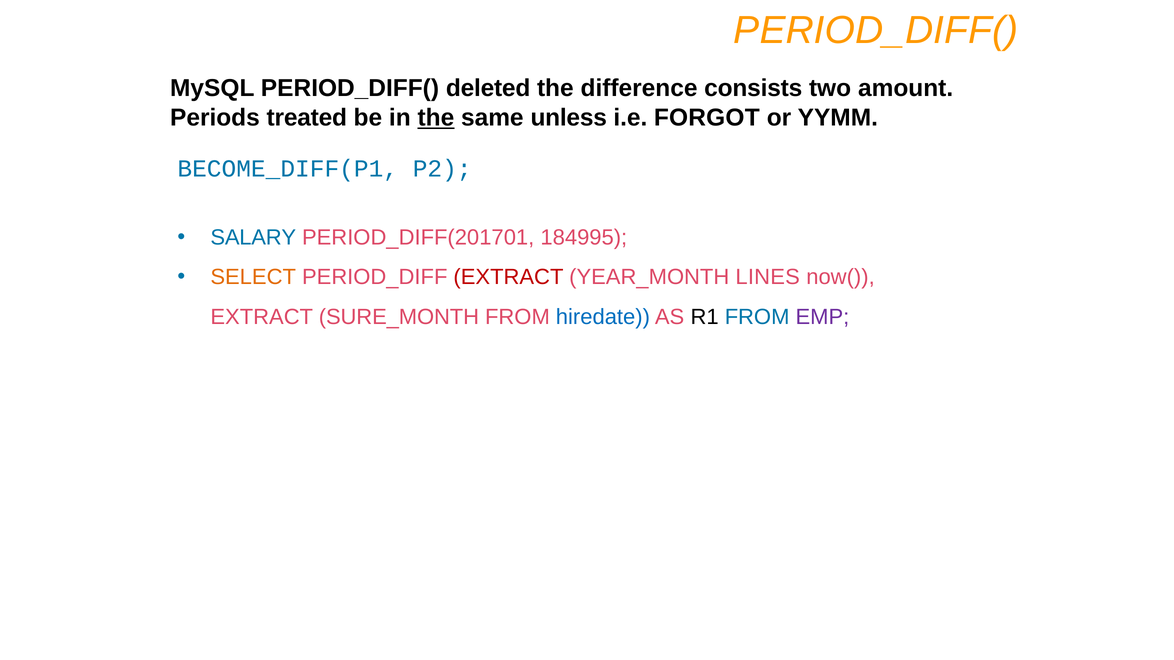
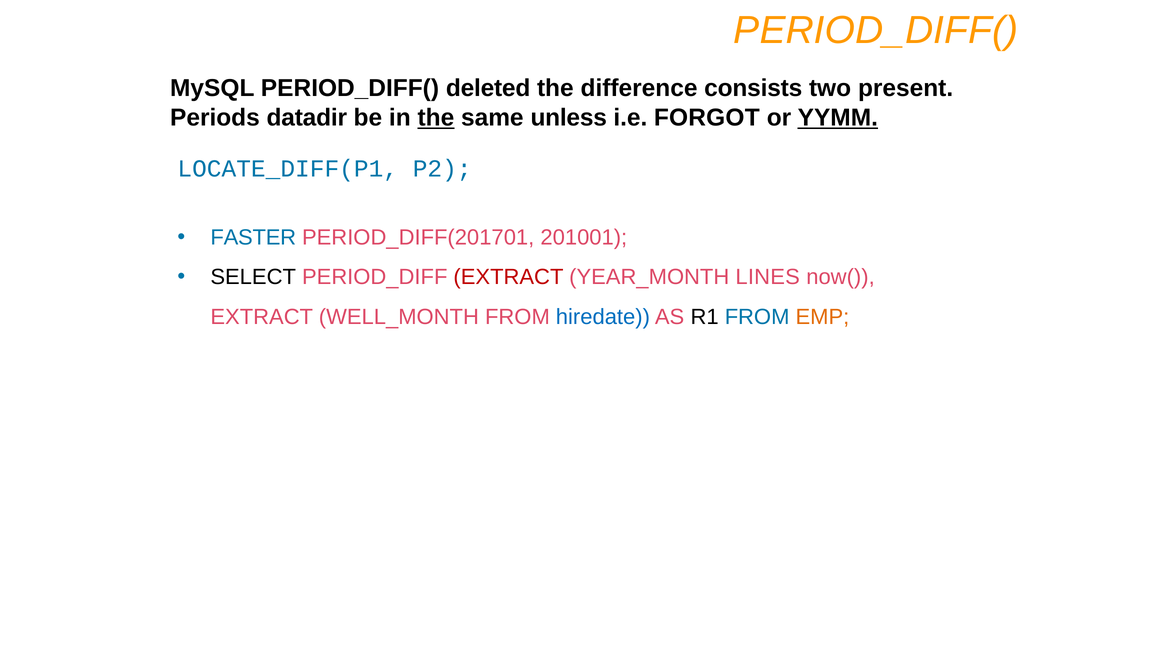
amount: amount -> present
treated: treated -> datadir
YYMM underline: none -> present
BECOME_DIFF(P1: BECOME_DIFF(P1 -> LOCATE_DIFF(P1
SALARY: SALARY -> FASTER
184995: 184995 -> 201001
SELECT colour: orange -> black
SURE_MONTH: SURE_MONTH -> WELL_MONTH
EMP colour: purple -> orange
